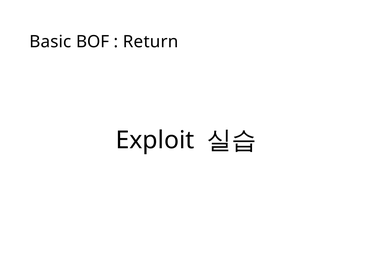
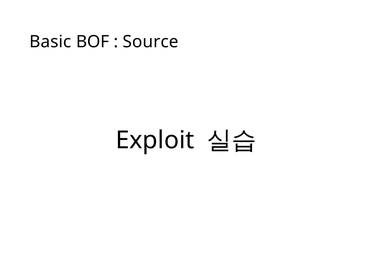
Return: Return -> Source
